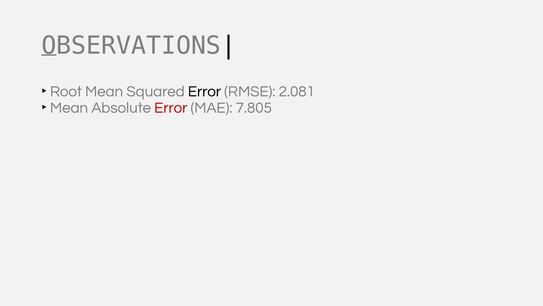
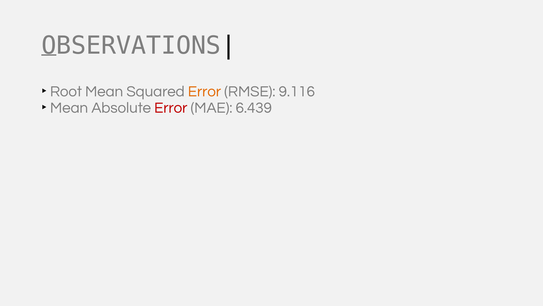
Error at (204, 91) colour: black -> orange
2.081: 2.081 -> 9.116
7.805: 7.805 -> 6.439
